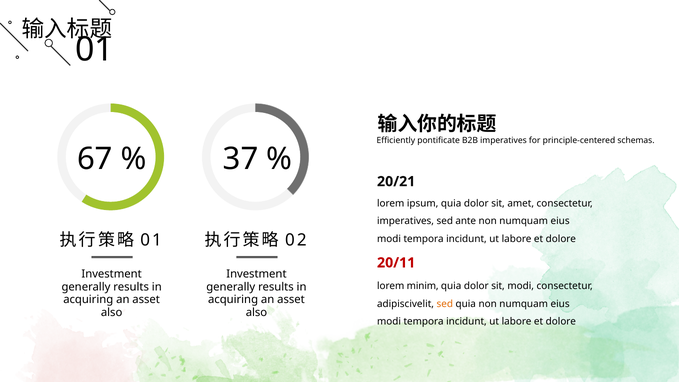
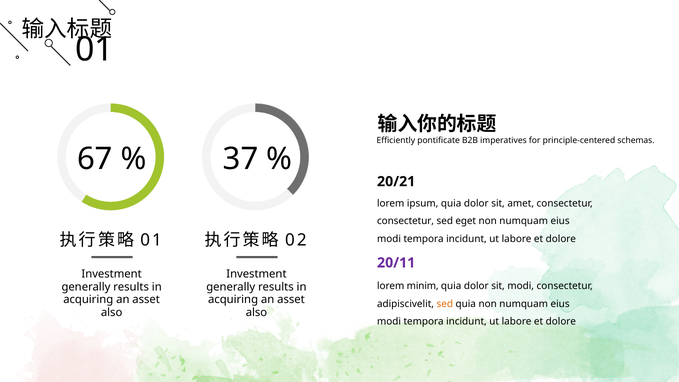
imperatives at (406, 221): imperatives -> consectetur
ante: ante -> eget
20/11 colour: red -> purple
